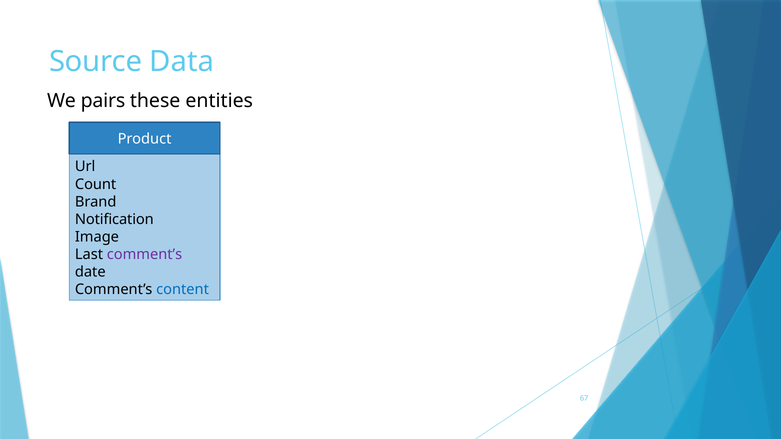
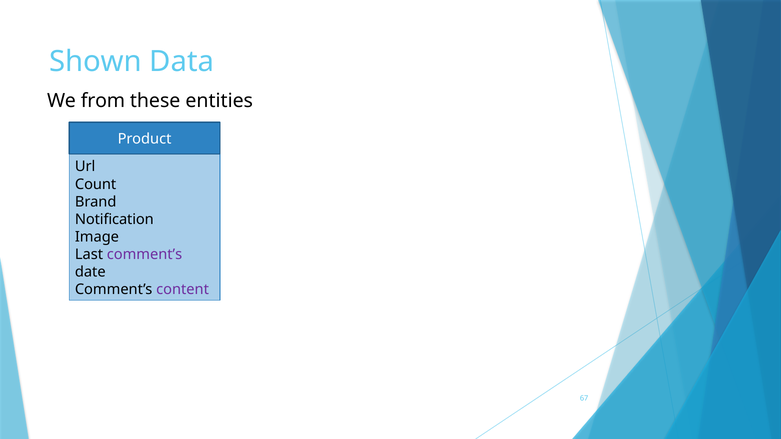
Source: Source -> Shown
pairs: pairs -> from
content colour: blue -> purple
